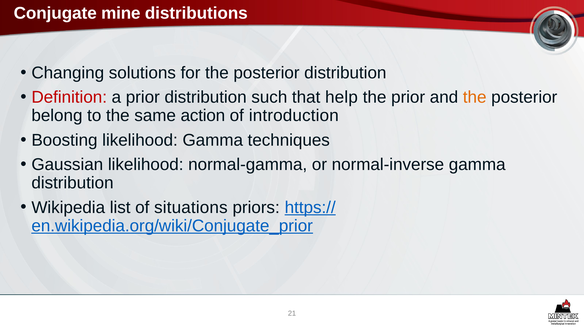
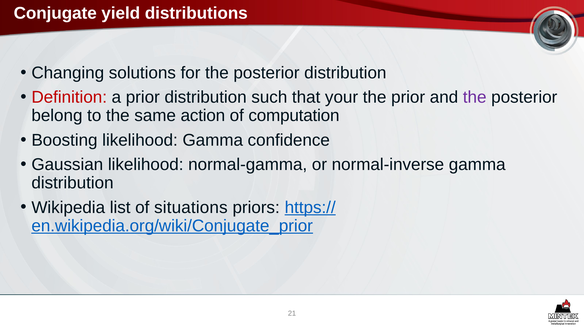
mine: mine -> yield
help: help -> your
the at (475, 97) colour: orange -> purple
introduction: introduction -> computation
techniques: techniques -> confidence
